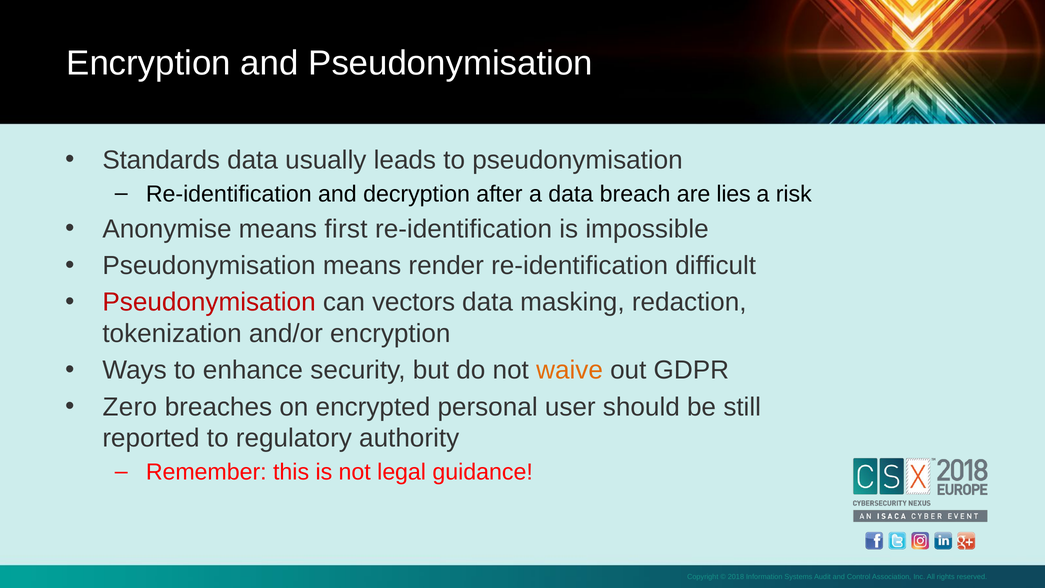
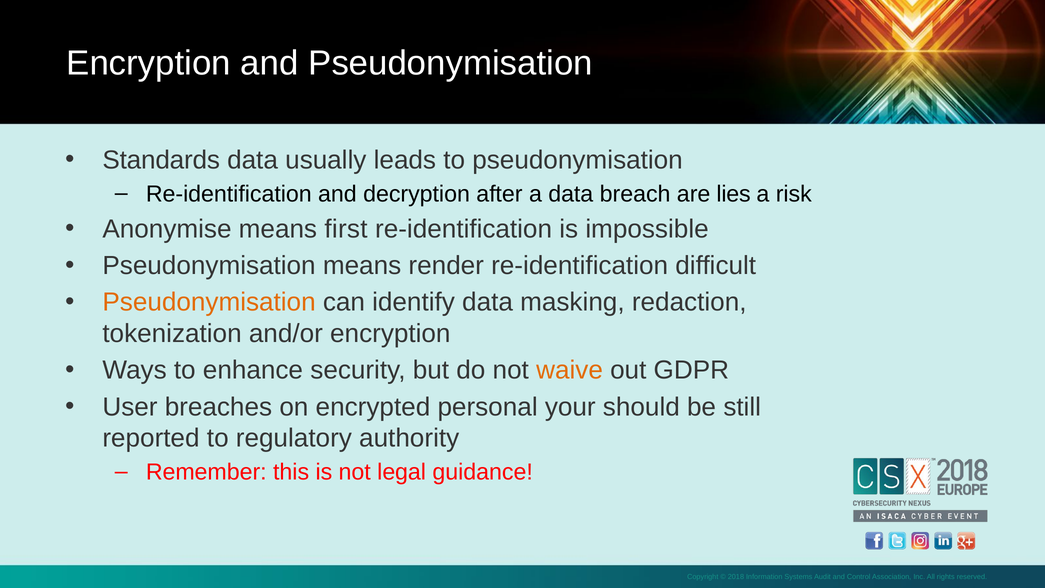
Pseudonymisation at (209, 302) colour: red -> orange
vectors: vectors -> identify
Zero: Zero -> User
user: user -> your
